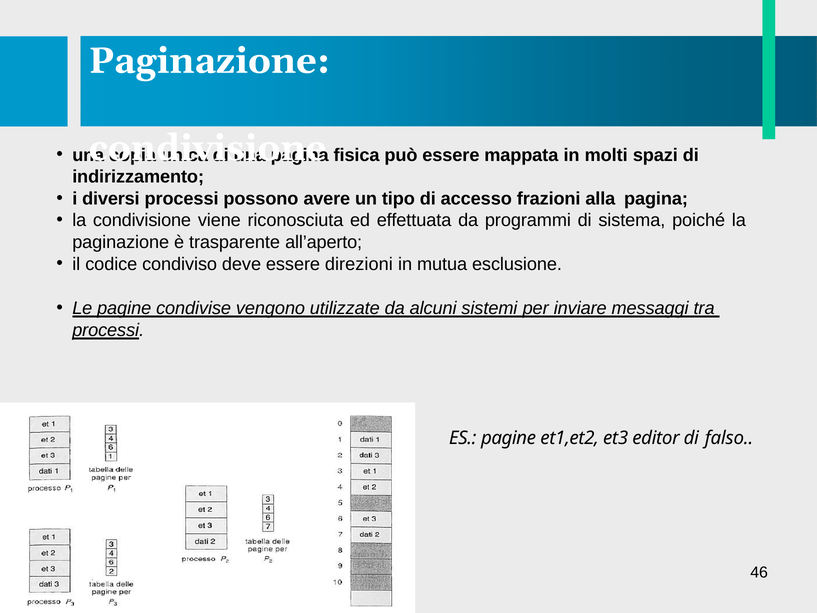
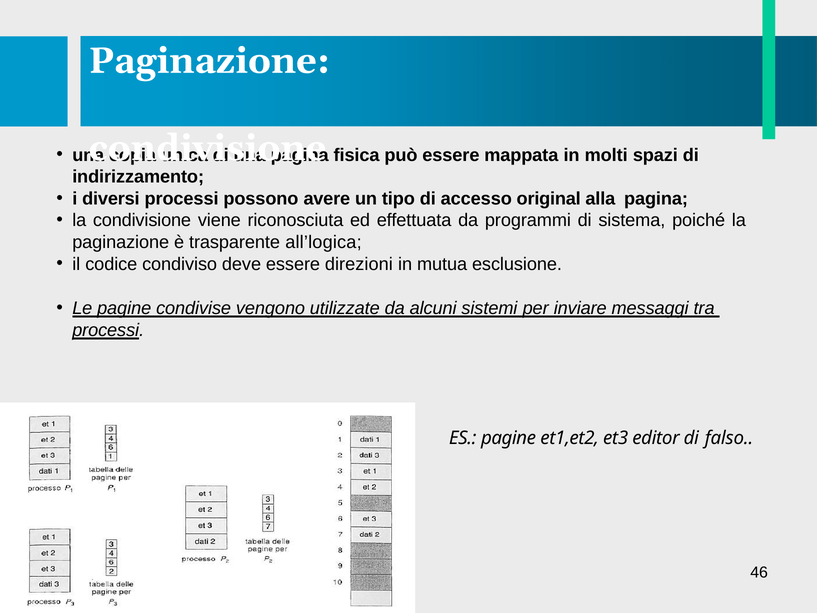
frazioni: frazioni -> original
all’aperto: all’aperto -> all’logica
